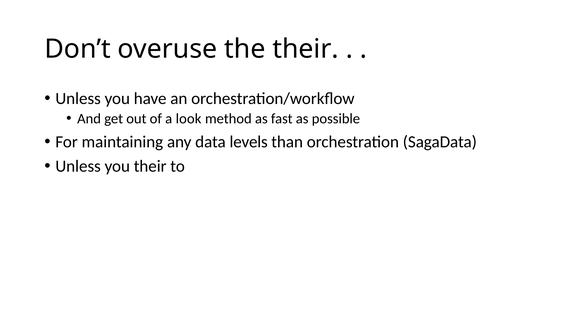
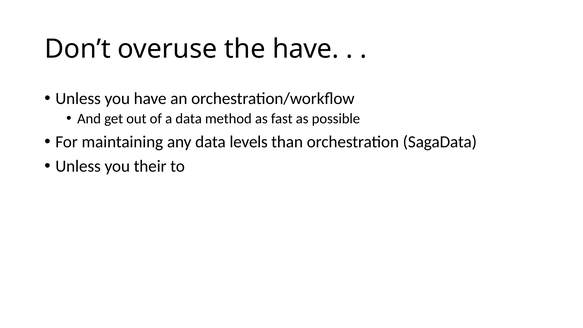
the their: their -> have
a look: look -> data
